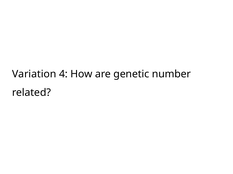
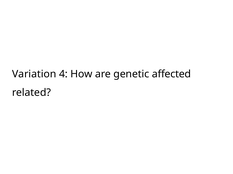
number: number -> affected
